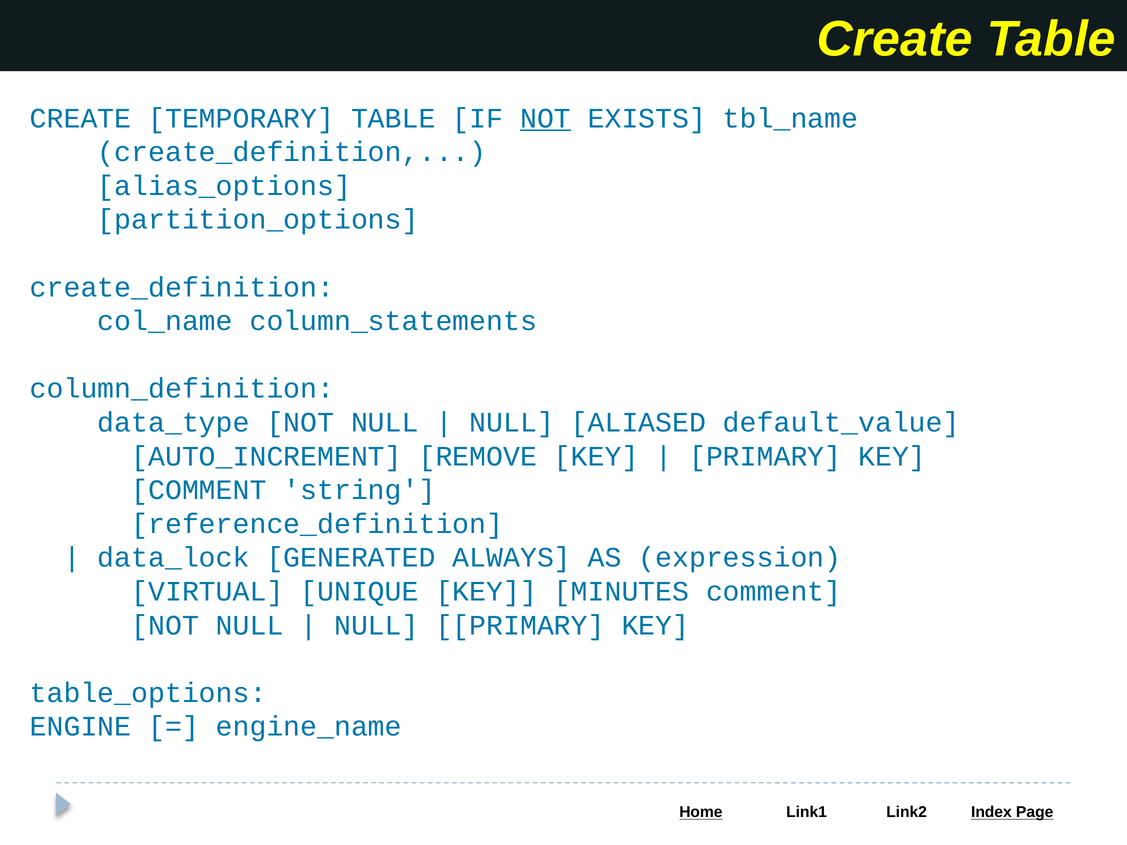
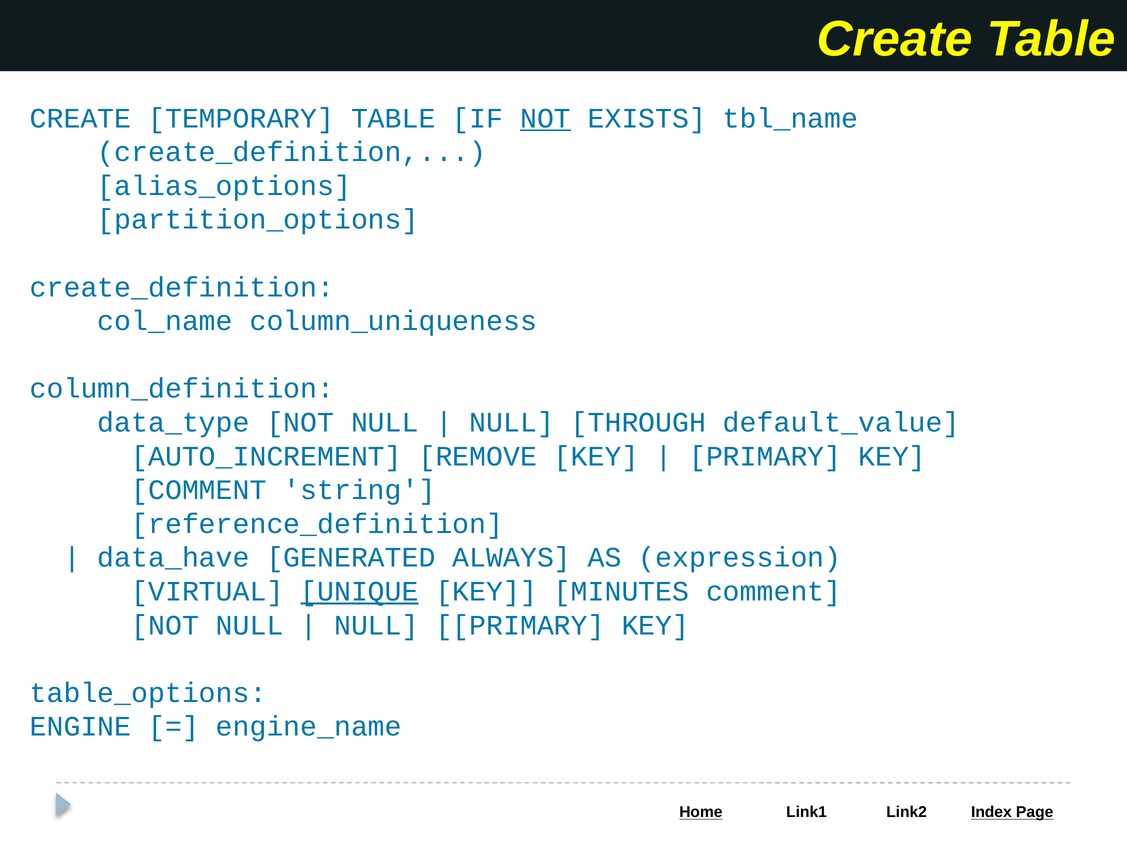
column_statements: column_statements -> column_uniqueness
ALIASED: ALIASED -> THROUGH
data_lock: data_lock -> data_have
UNIQUE underline: none -> present
